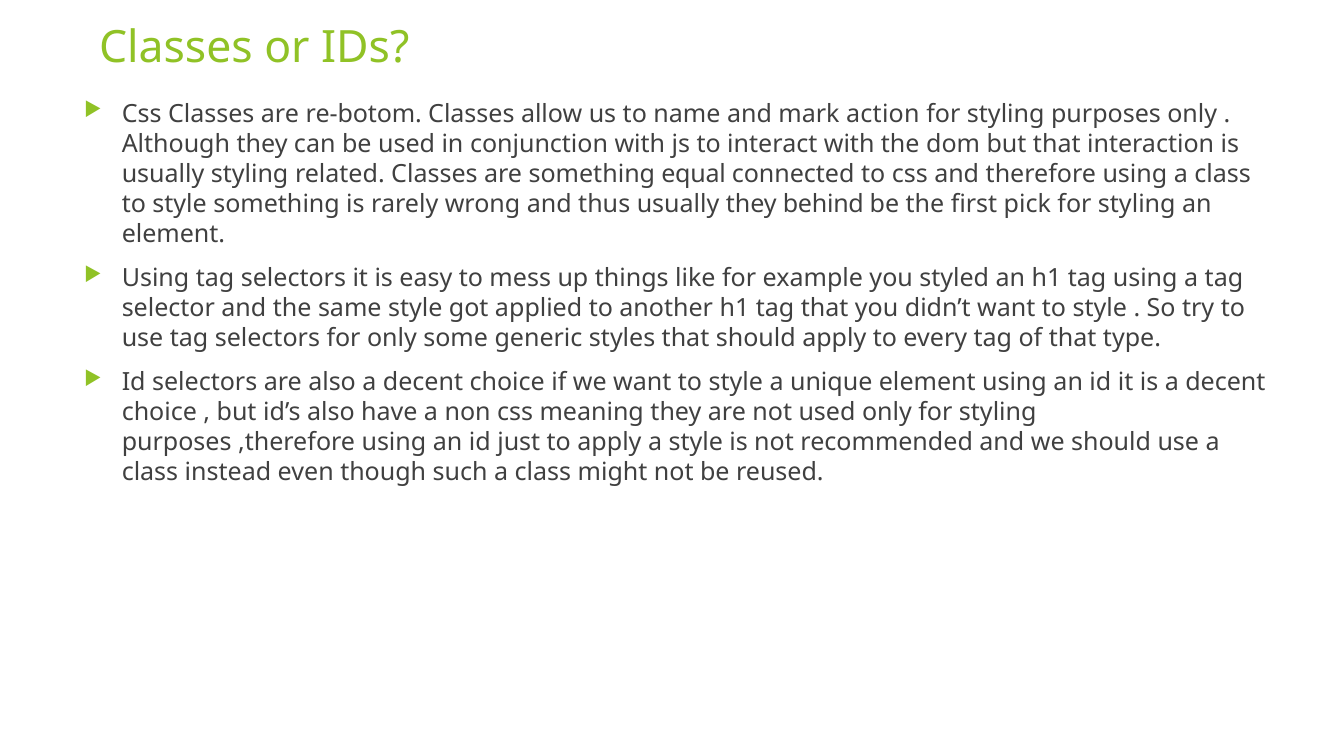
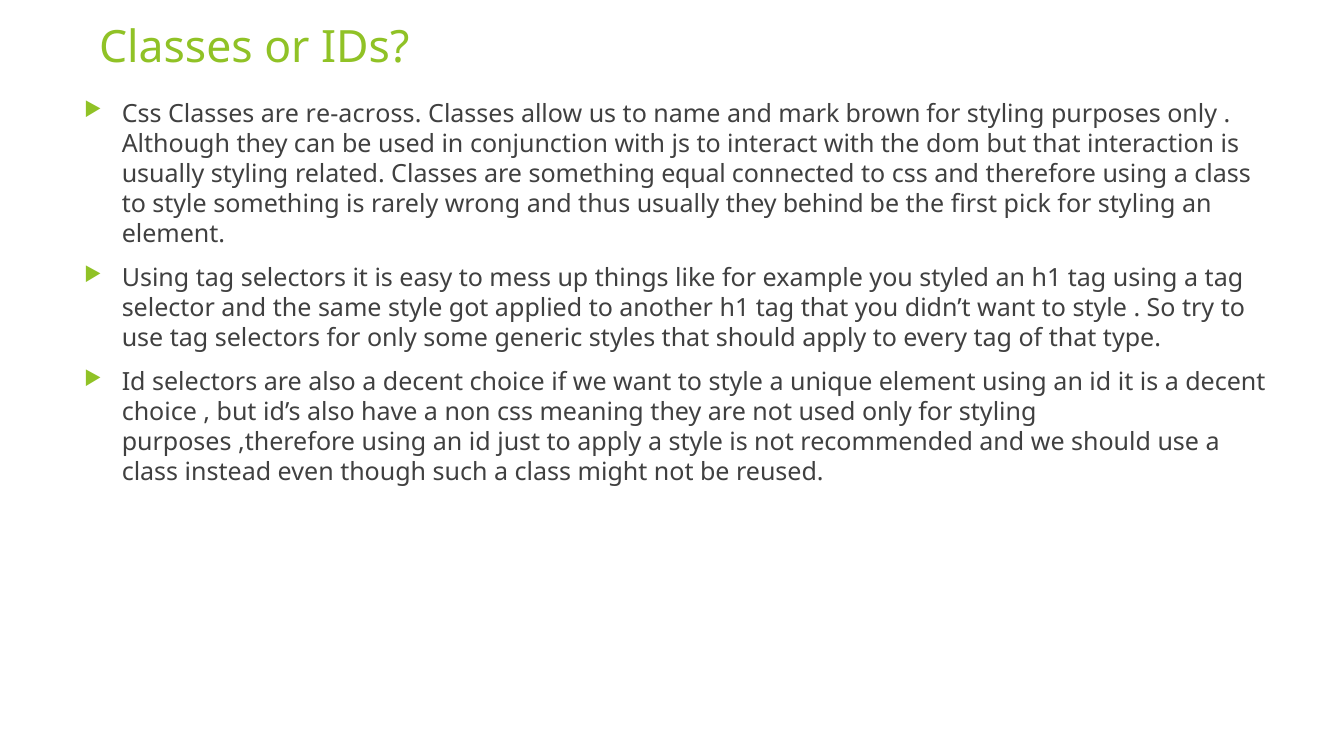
re-botom: re-botom -> re-across
action: action -> brown
